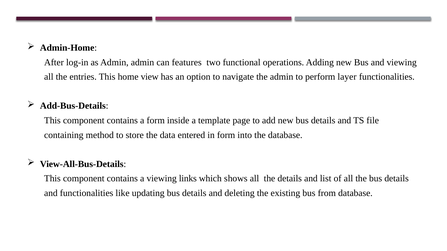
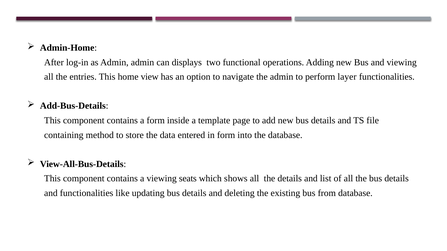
features: features -> displays
links: links -> seats
